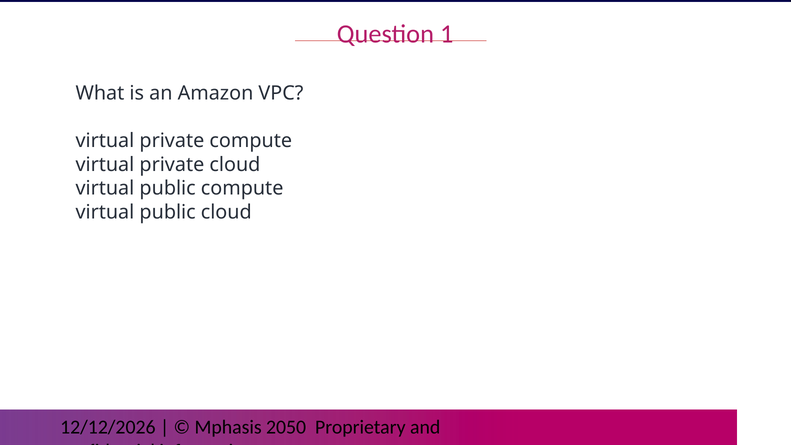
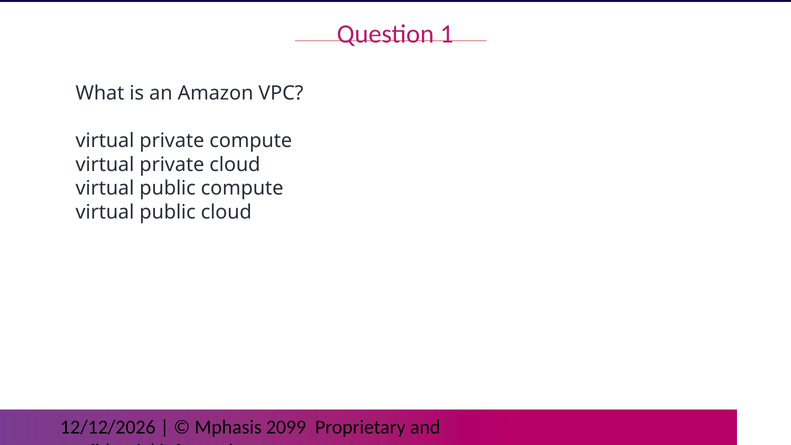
2050: 2050 -> 2099
